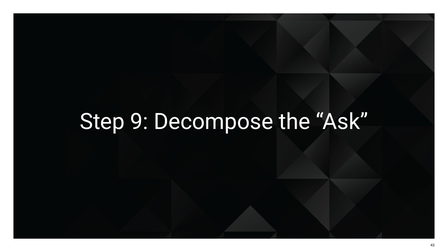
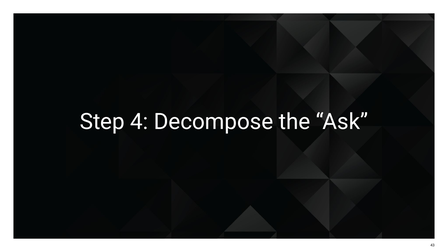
9: 9 -> 4
